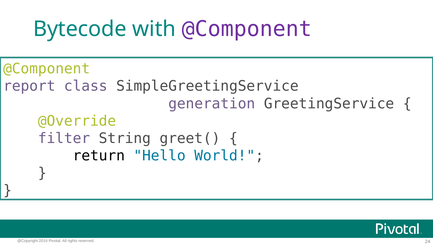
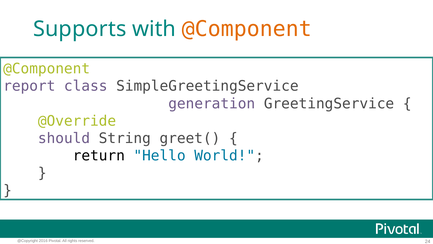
Bytecode: Bytecode -> Supports
@Component at (247, 29) colour: purple -> orange
filter: filter -> should
